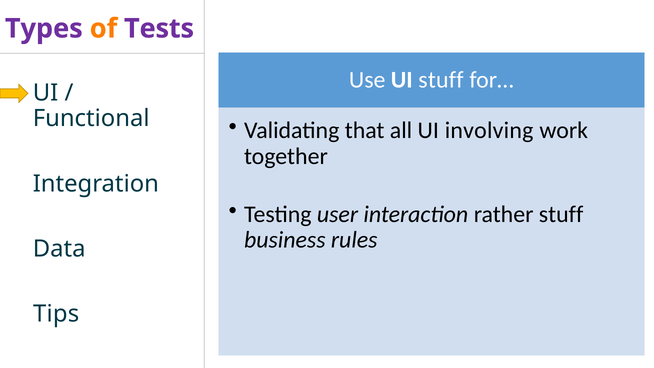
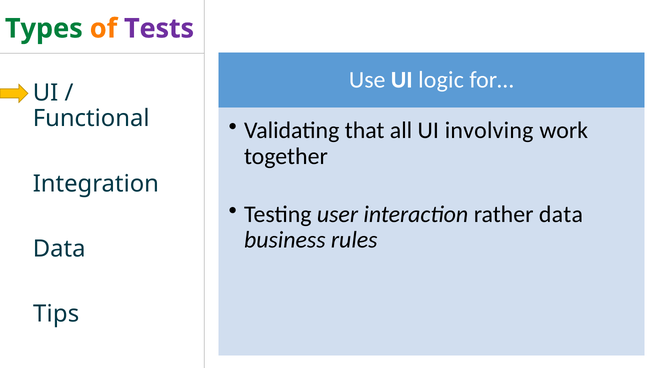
Types colour: purple -> green
UI stuff: stuff -> logic
rather stuff: stuff -> data
